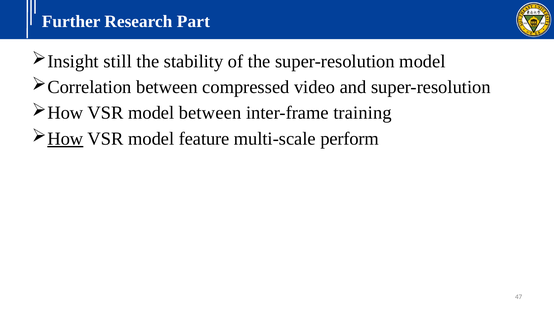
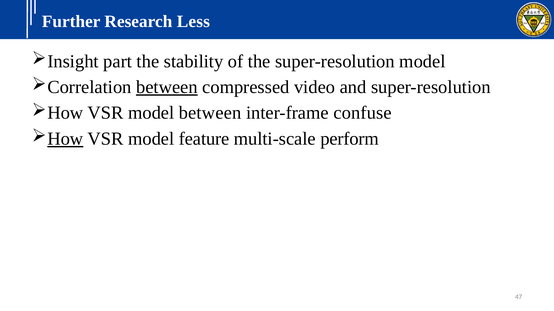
Part: Part -> Less
still: still -> part
between at (167, 87) underline: none -> present
training: training -> confuse
